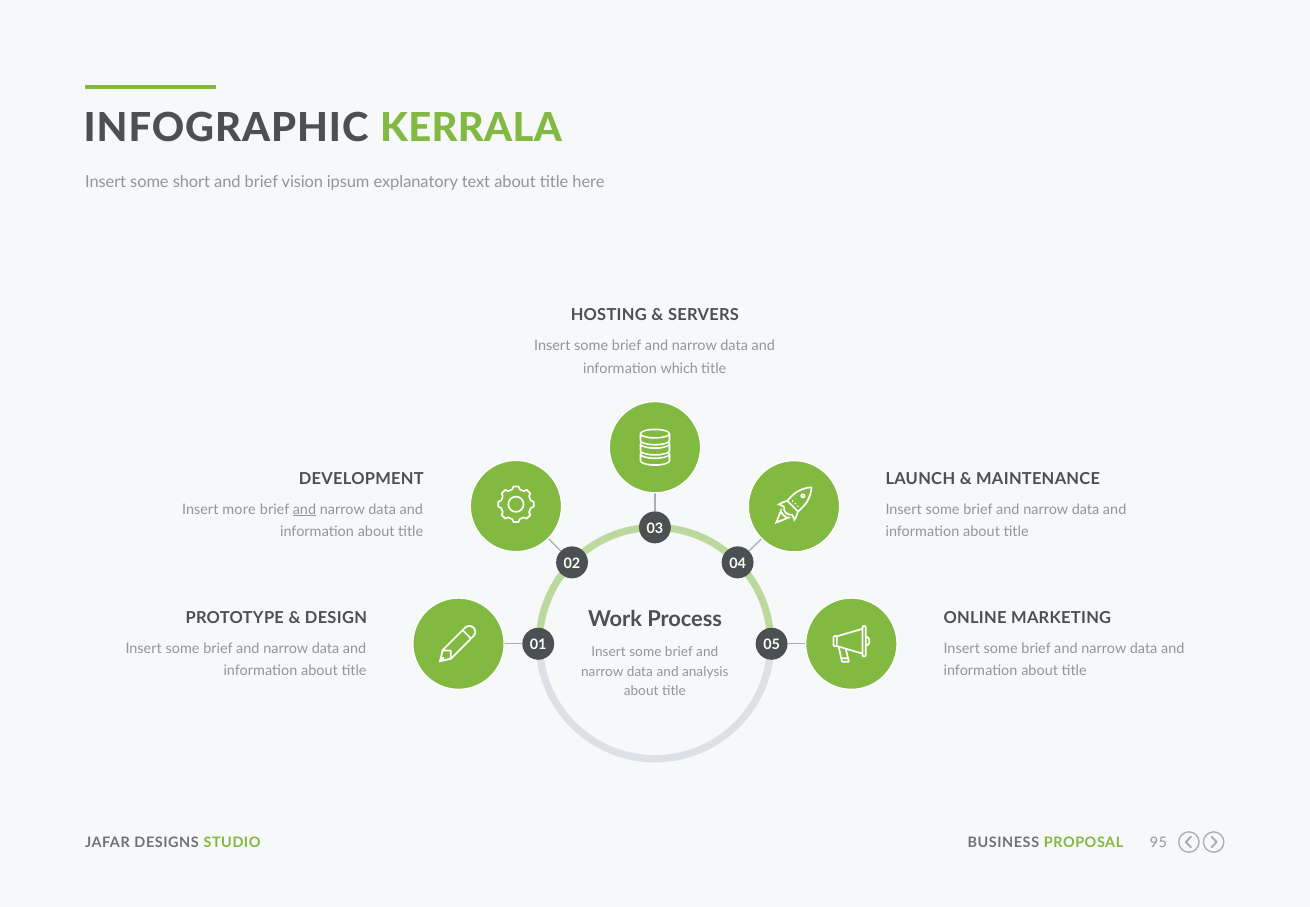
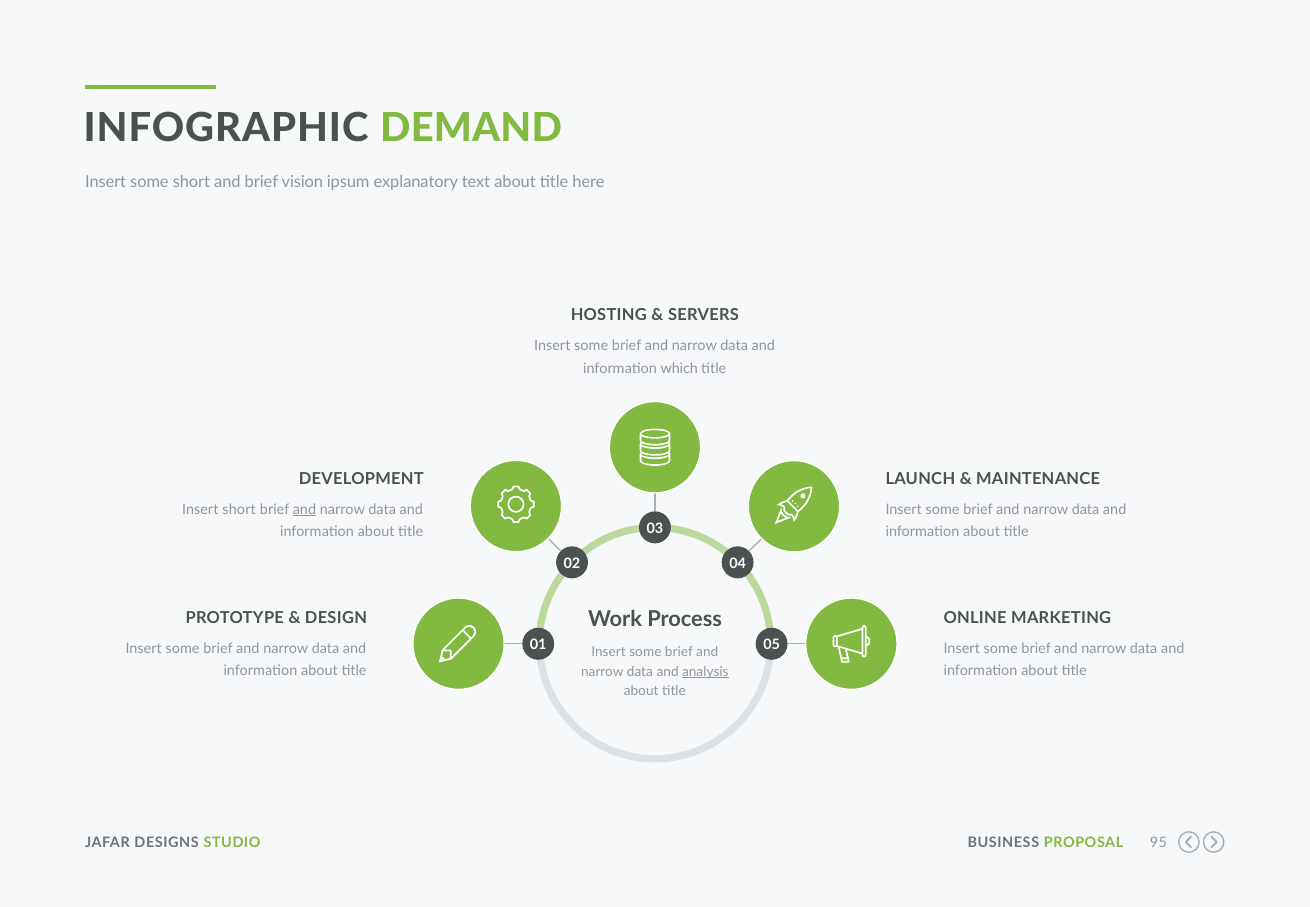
KERRALA: KERRALA -> DEMAND
Insert more: more -> short
analysis underline: none -> present
